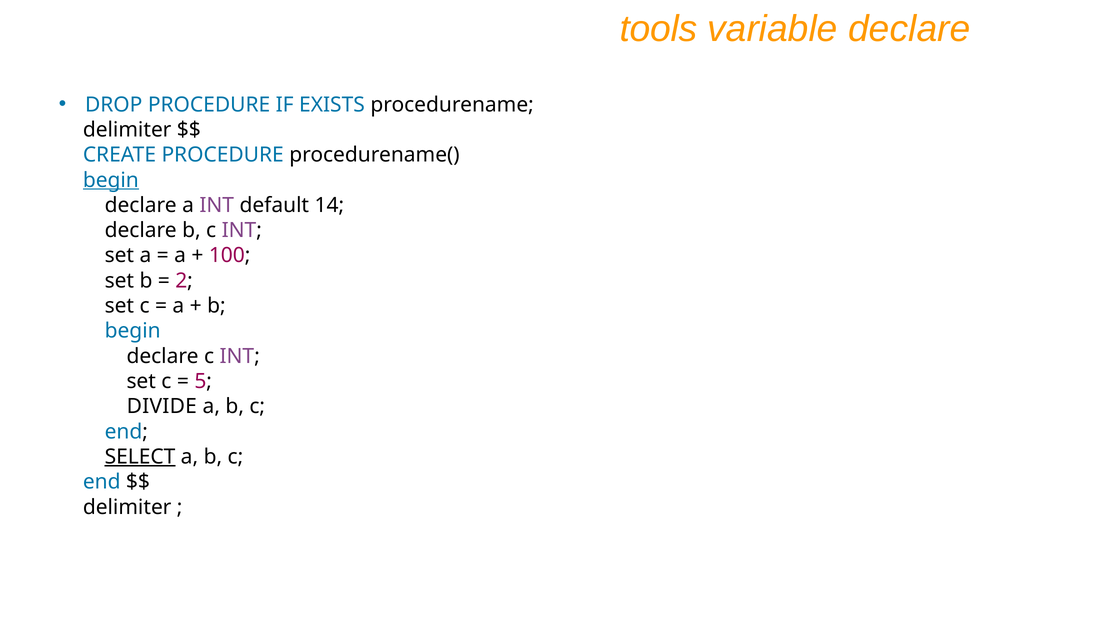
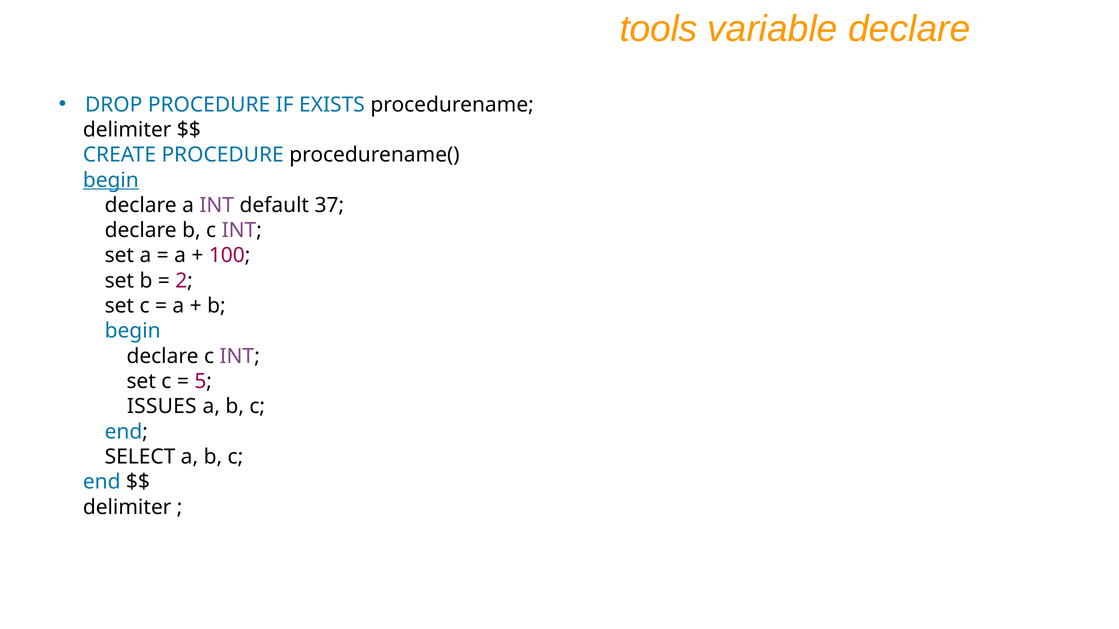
14: 14 -> 37
DIVIDE: DIVIDE -> ISSUES
SELECT underline: present -> none
